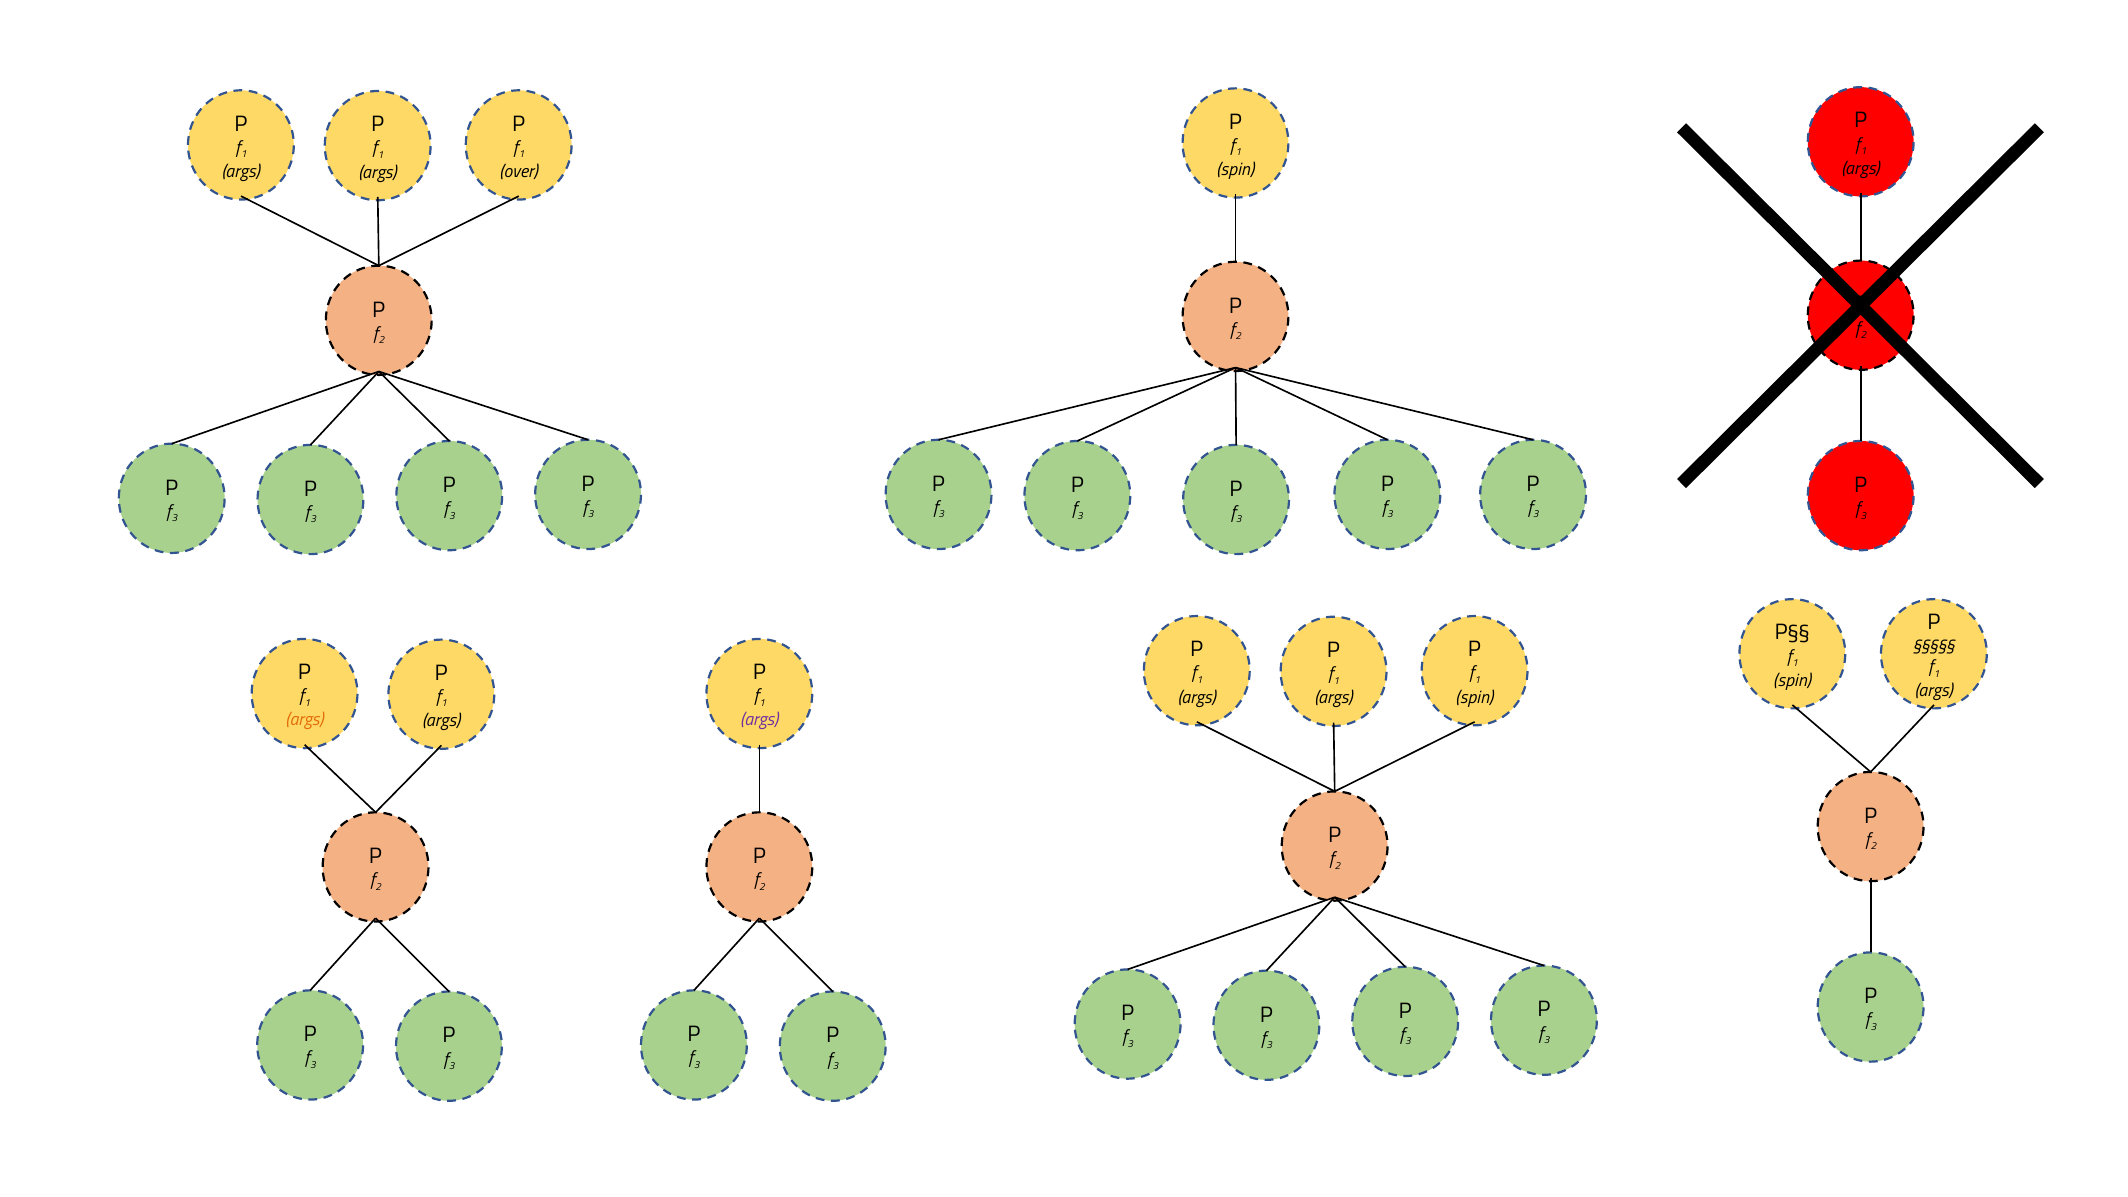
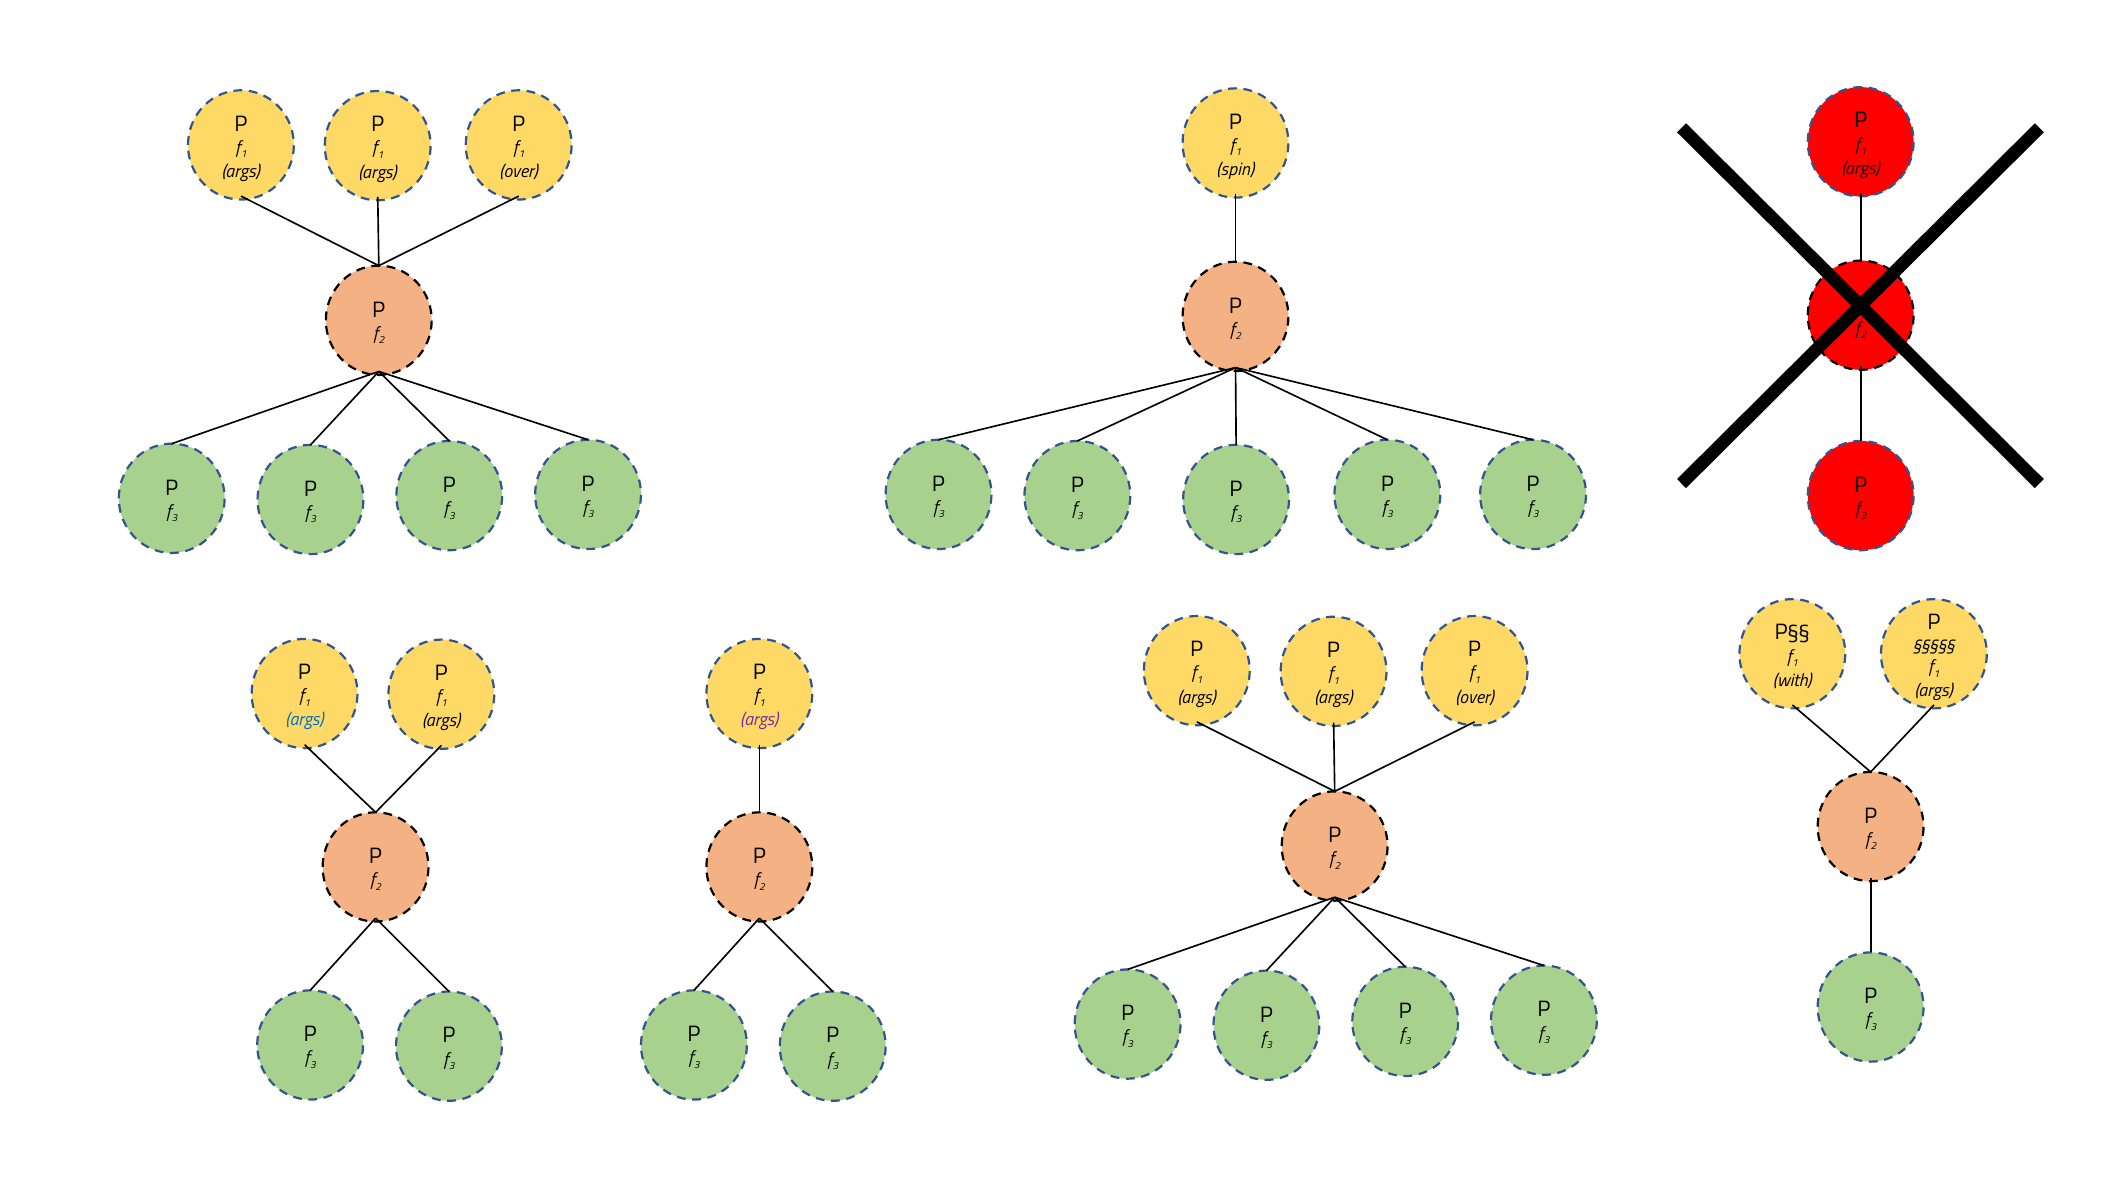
spin at (1792, 680): spin -> with
spin at (1474, 697): spin -> over
args at (305, 720) colour: orange -> blue
